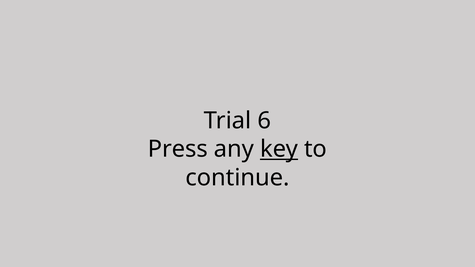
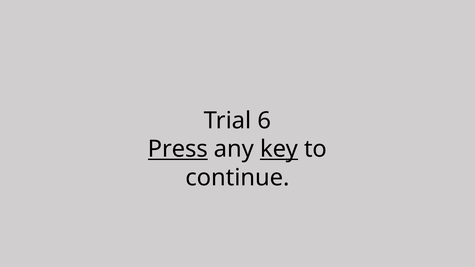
Press underline: none -> present
